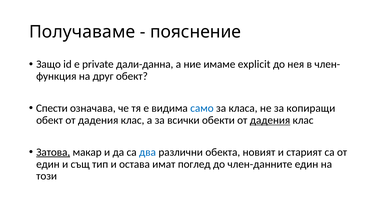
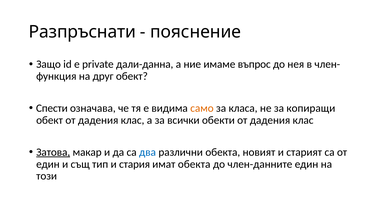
Получаваме: Получаваме -> Разпръснати
explicit: explicit -> въпрос
само colour: blue -> orange
дадения at (270, 120) underline: present -> none
остава: остава -> стария
имат поглед: поглед -> обекта
